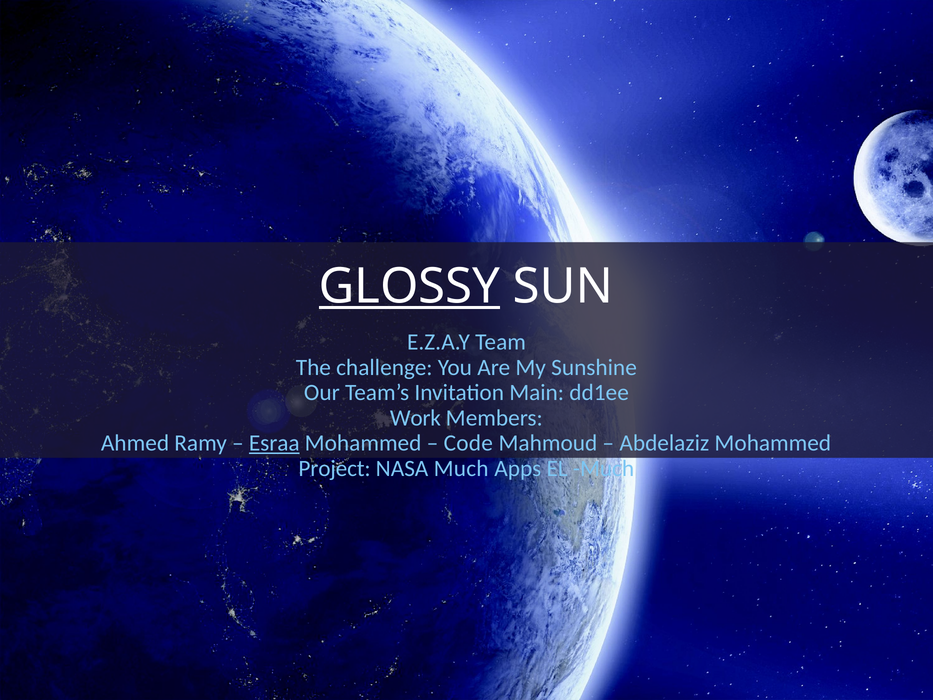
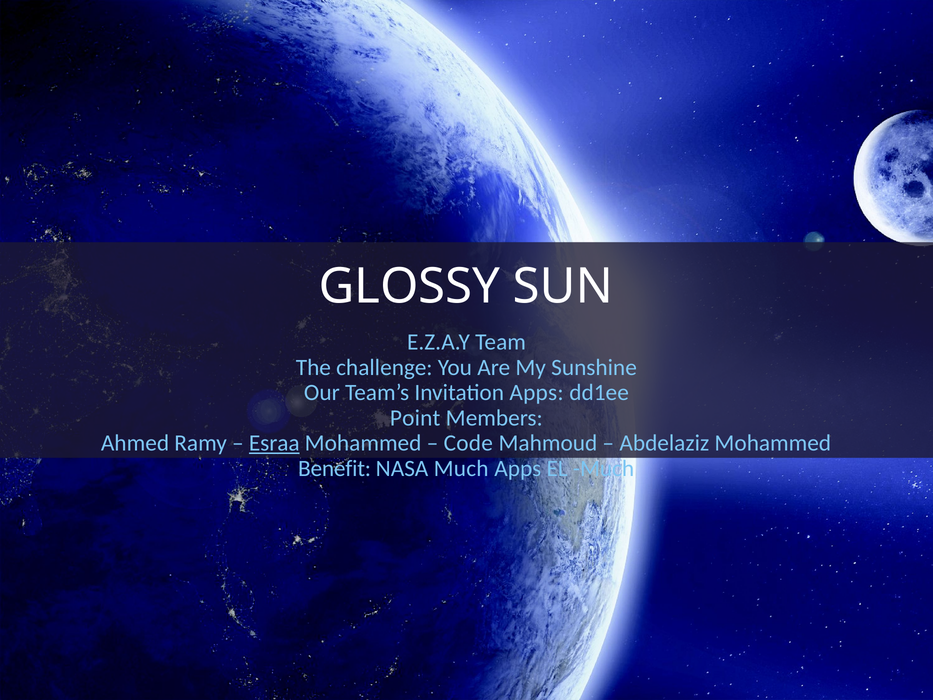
GLOSSY underline: present -> none
Invitation Main: Main -> Apps
Work: Work -> Point
Project: Project -> Benefit
